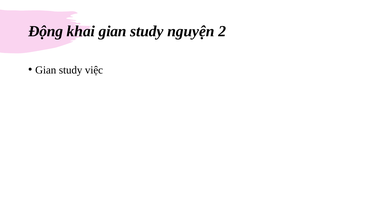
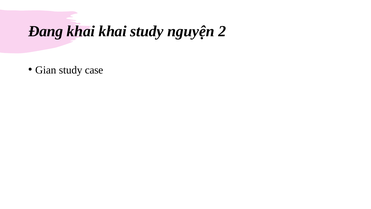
Động: Động -> Đang
khai gian: gian -> khai
việc: việc -> case
